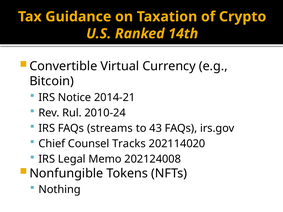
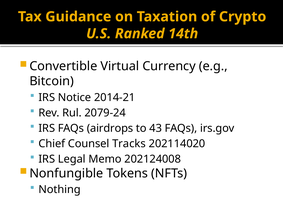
2010-24: 2010-24 -> 2079-24
streams: streams -> airdrops
